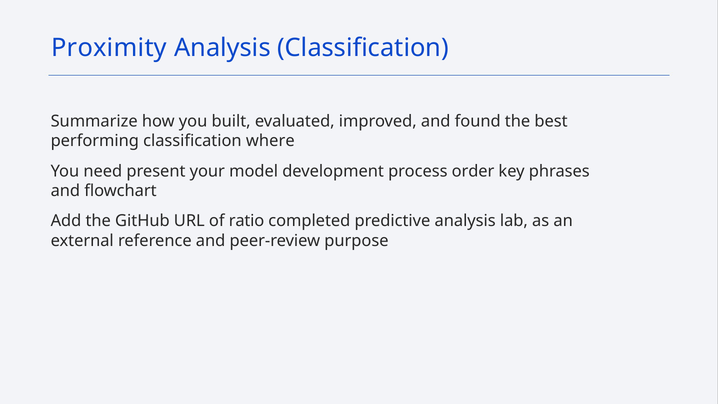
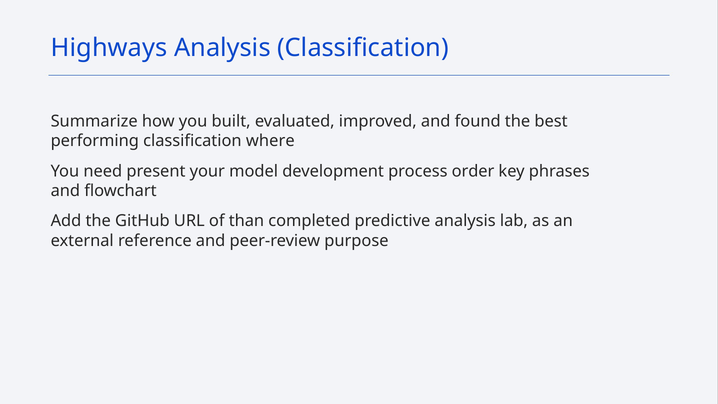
Proximity: Proximity -> Highways
ratio: ratio -> than
